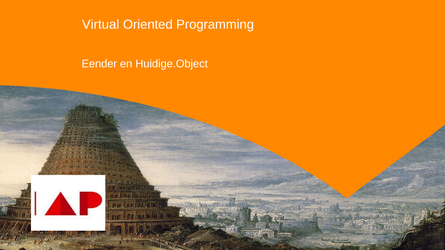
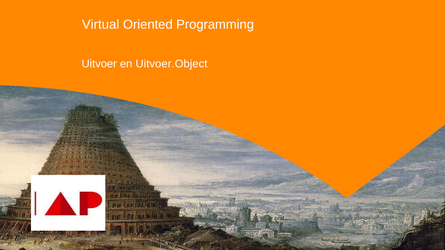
Eender: Eender -> Uitvoer
Huidige.Object: Huidige.Object -> Uitvoer.Object
